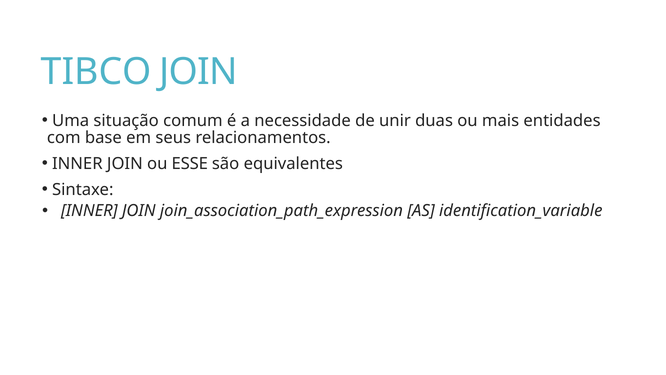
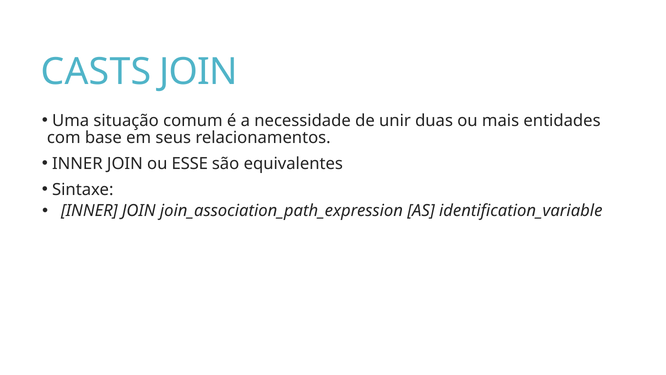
TIBCO: TIBCO -> CASTS
